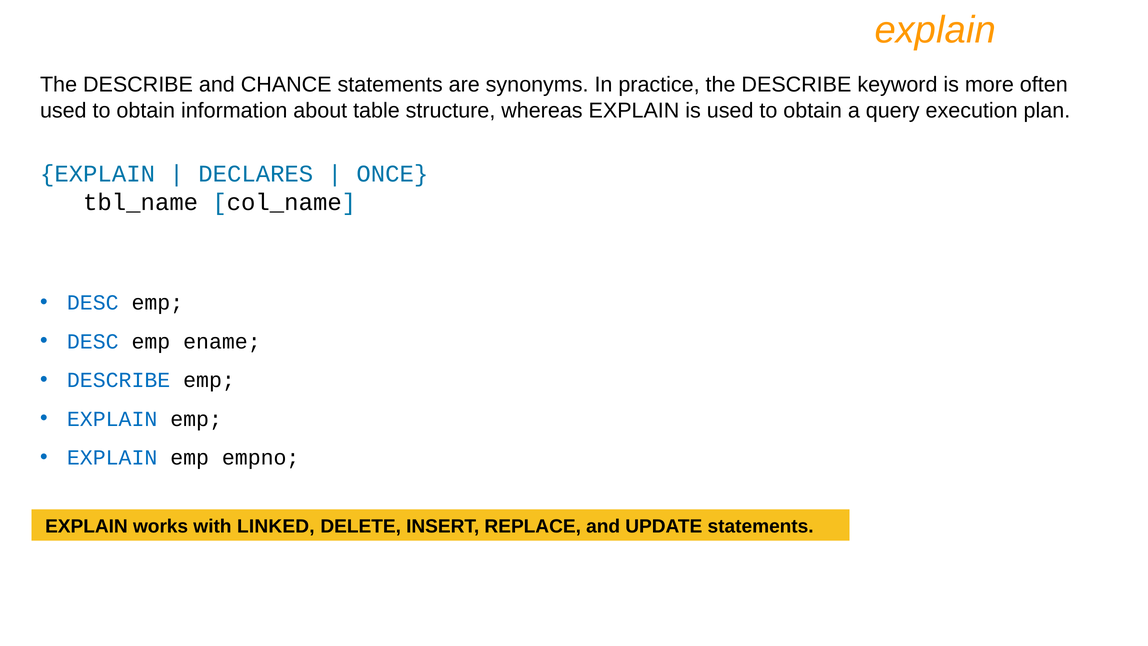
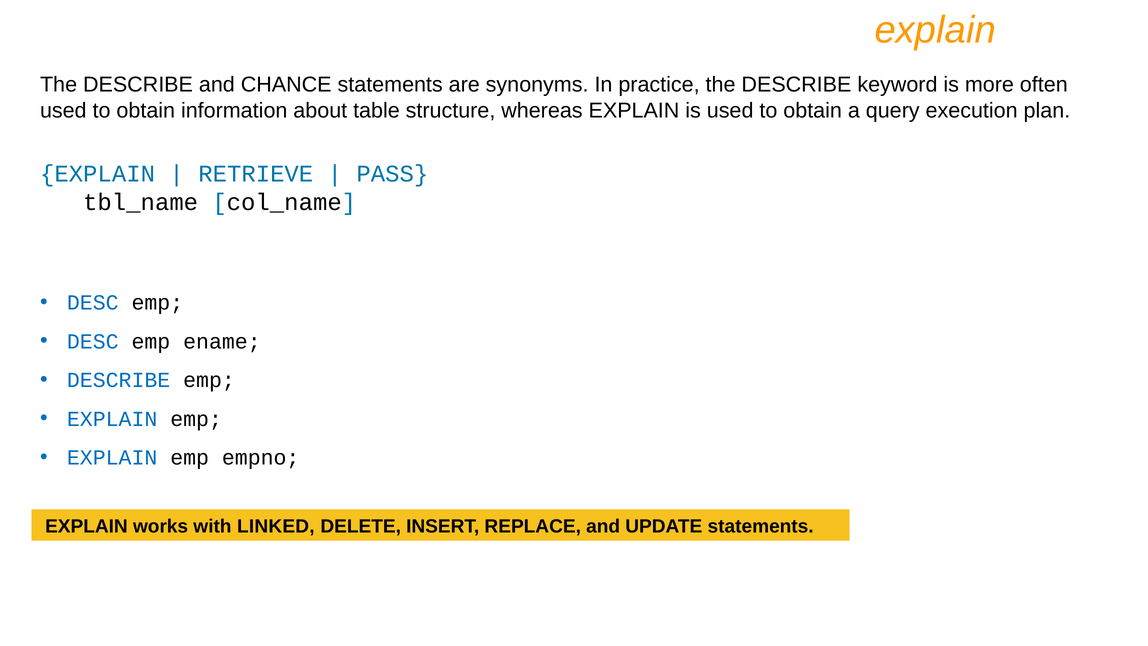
DECLARES: DECLARES -> RETRIEVE
ONCE: ONCE -> PASS
